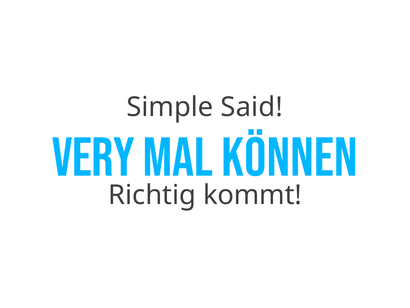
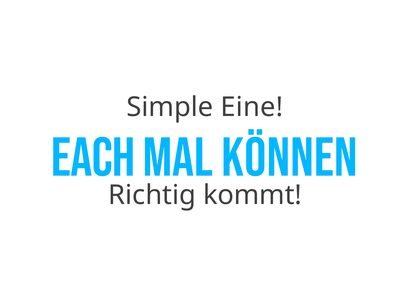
Said: Said -> Eine
Very: Very -> Each
